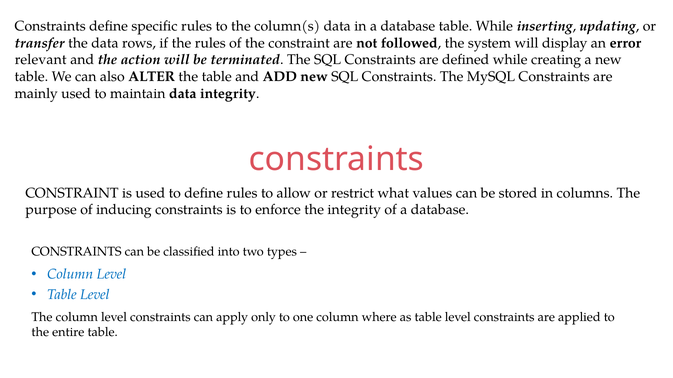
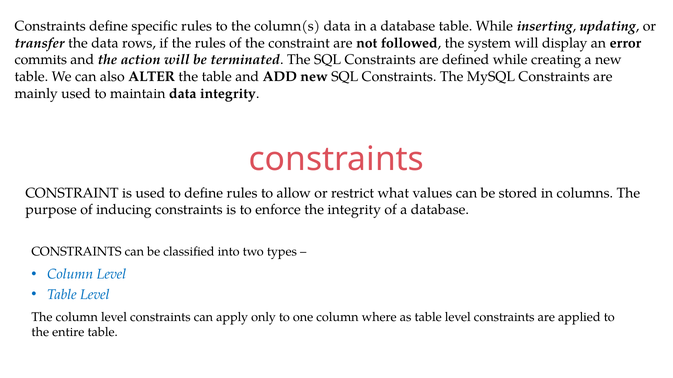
relevant: relevant -> commits
